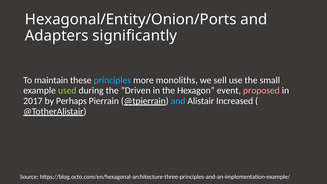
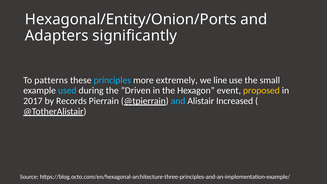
maintain: maintain -> patterns
monoliths: monoliths -> extremely
sell: sell -> line
used colour: light green -> light blue
proposed colour: pink -> yellow
Perhaps: Perhaps -> Records
